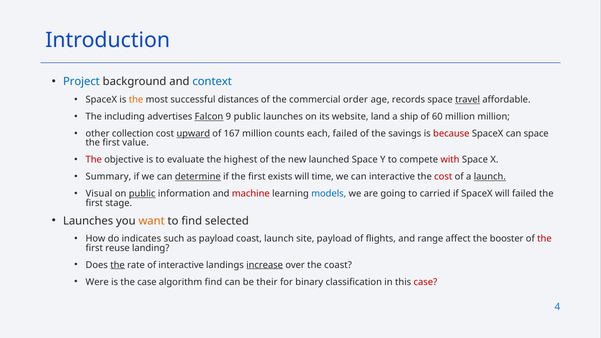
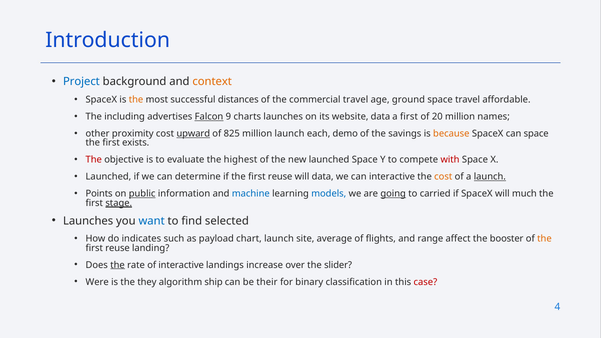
context colour: blue -> orange
commercial order: order -> travel
records: records -> ground
travel at (468, 100) underline: present -> none
9 public: public -> charts
website land: land -> data
a ship: ship -> first
60: 60 -> 20
million million: million -> names
collection: collection -> proximity
167: 167 -> 825
million counts: counts -> launch
each failed: failed -> demo
because colour: red -> orange
value: value -> exists
Summary at (108, 177): Summary -> Launched
determine underline: present -> none
if the first exists: exists -> reuse
will time: time -> data
cost at (443, 177) colour: red -> orange
Visual: Visual -> Points
machine colour: red -> blue
going underline: none -> present
will failed: failed -> much
stage underline: none -> present
want colour: orange -> blue
payload coast: coast -> chart
site payload: payload -> average
the at (544, 239) colour: red -> orange
increase underline: present -> none
the coast: coast -> slider
the case: case -> they
algorithm find: find -> ship
